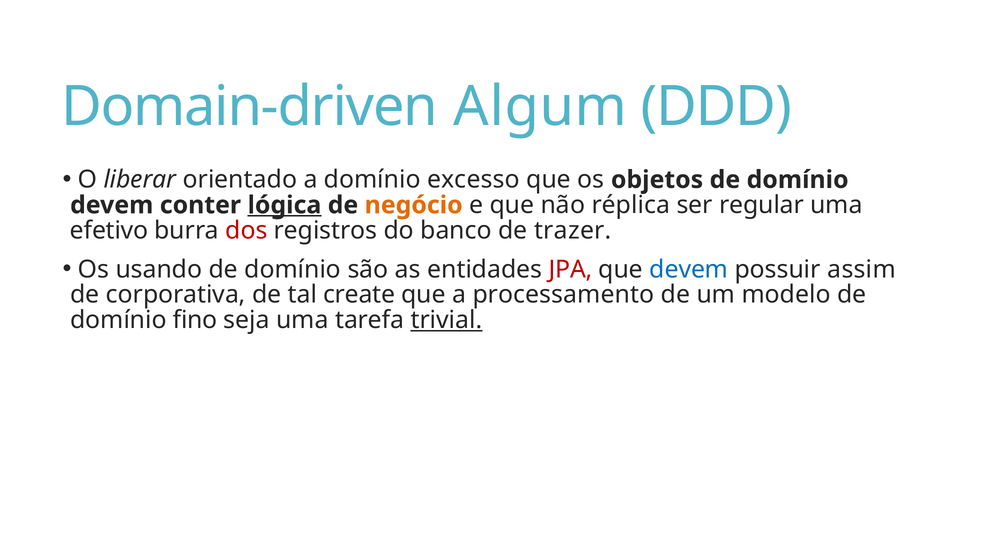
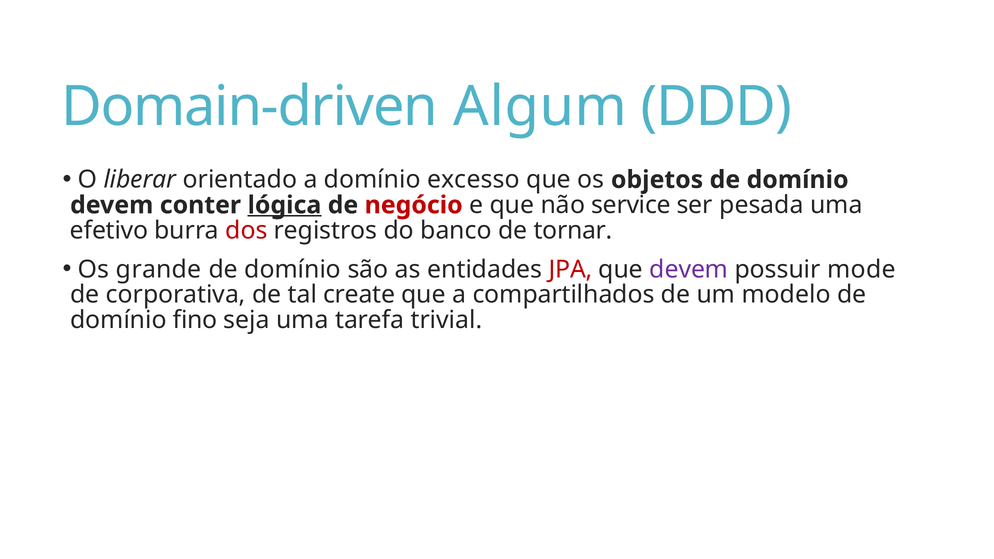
negócio colour: orange -> red
réplica: réplica -> service
regular: regular -> pesada
trazer: trazer -> tornar
usando: usando -> grande
devem at (689, 269) colour: blue -> purple
assim: assim -> mode
processamento: processamento -> compartilhados
trivial underline: present -> none
